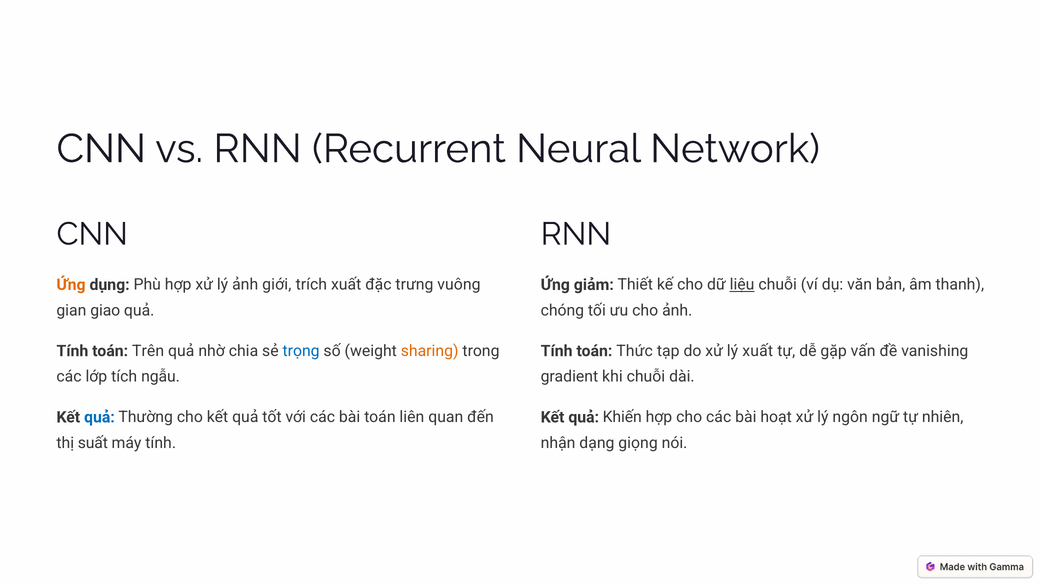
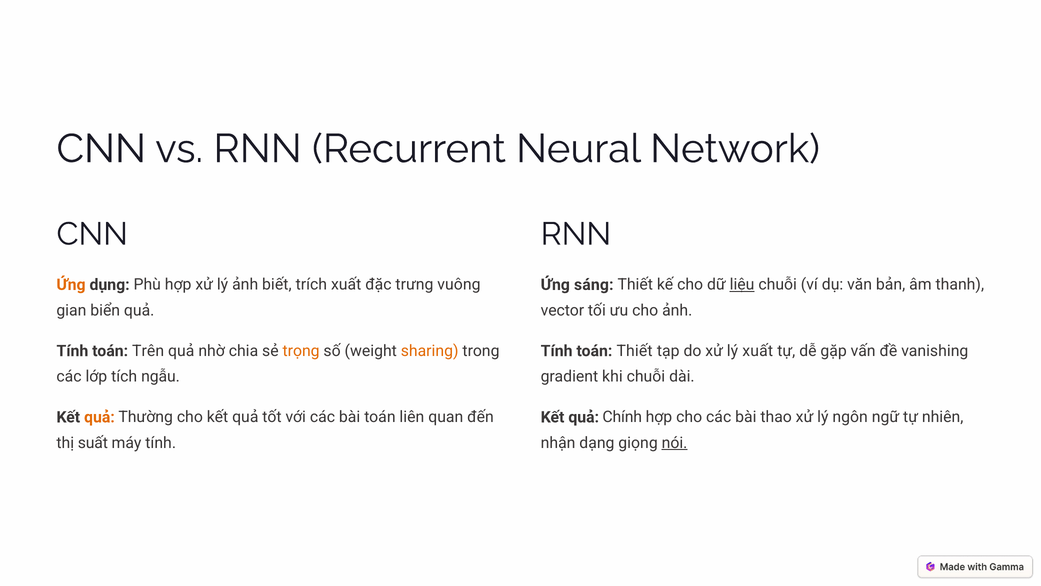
giới: giới -> biết
giảm: giảm -> sáng
giao: giao -> biển
chóng: chóng -> vector
trọng colour: blue -> orange
toán Thức: Thức -> Thiết
quả at (99, 417) colour: blue -> orange
Khiến: Khiến -> Chính
hoạt: hoạt -> thao
nói underline: none -> present
